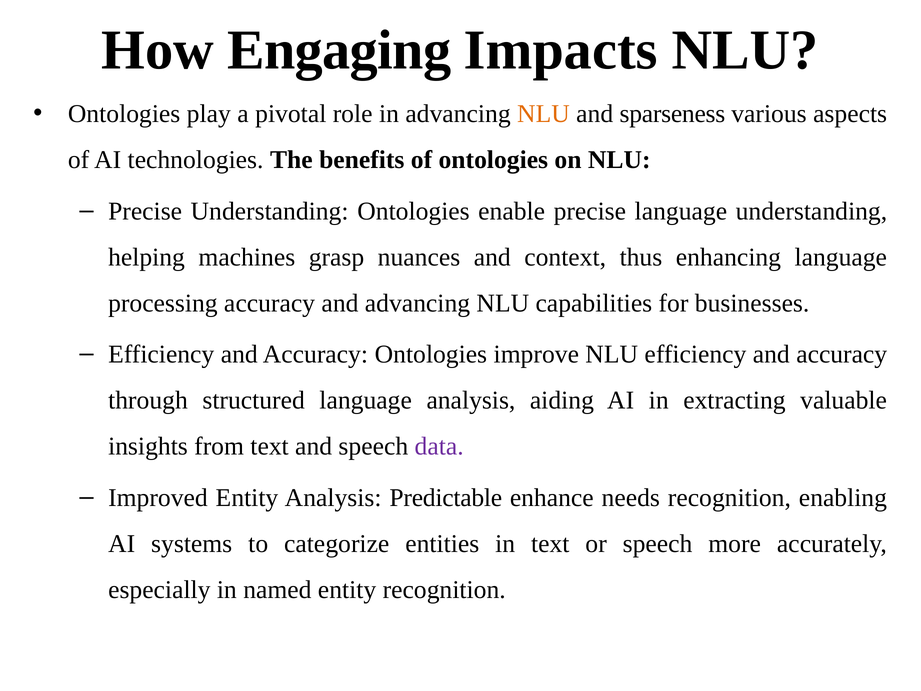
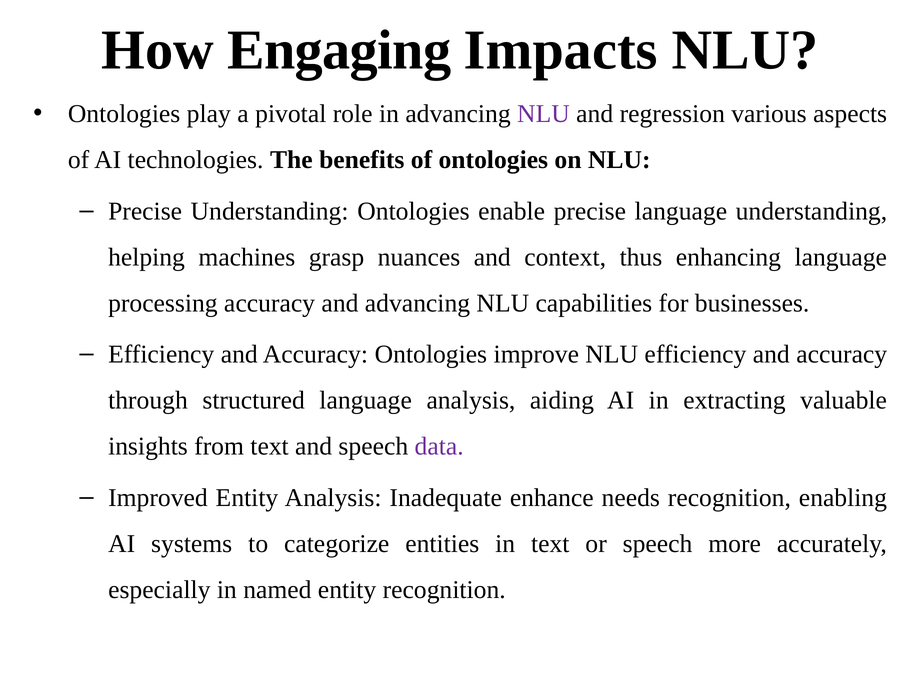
NLU at (543, 114) colour: orange -> purple
sparseness: sparseness -> regression
Predictable: Predictable -> Inadequate
